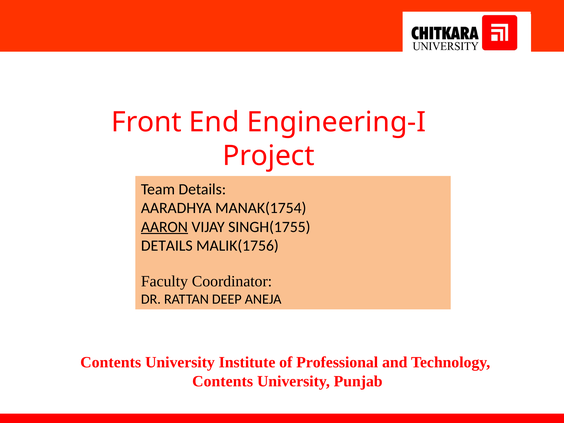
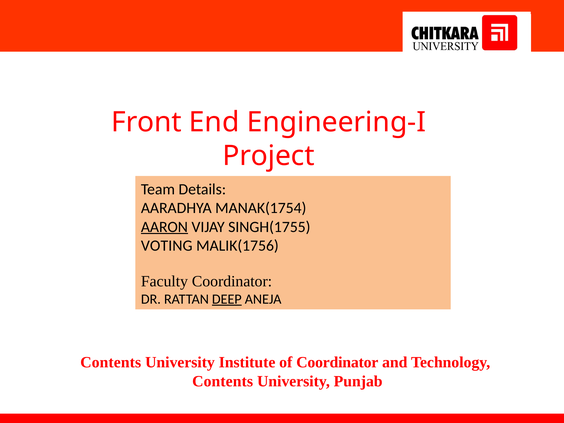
DETAILS at (167, 246): DETAILS -> VOTING
DEEP underline: none -> present
of Professional: Professional -> Coordinator
